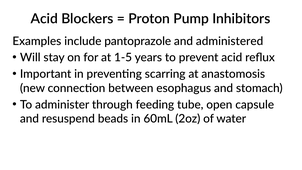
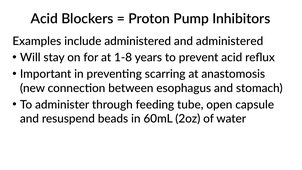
include pantoprazole: pantoprazole -> administered
1-5: 1-5 -> 1-8
